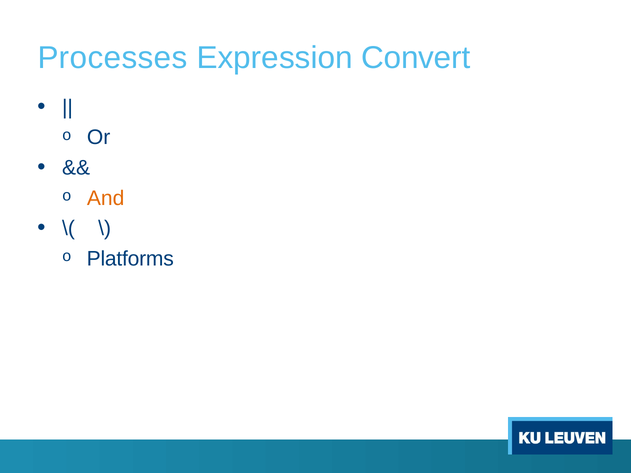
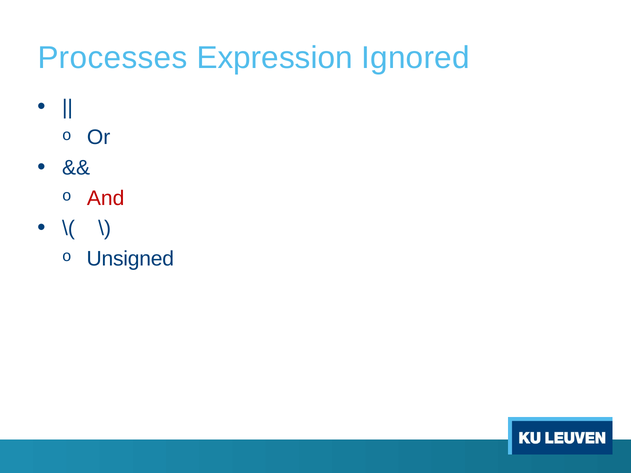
Convert: Convert -> Ignored
And colour: orange -> red
Platforms: Platforms -> Unsigned
